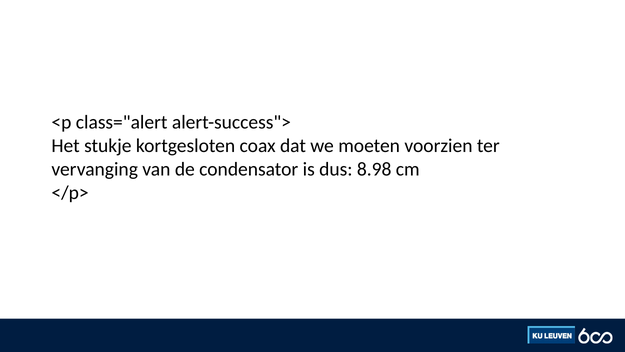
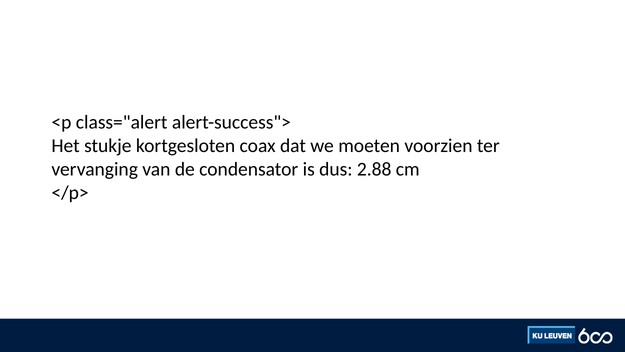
8.98: 8.98 -> 2.88
